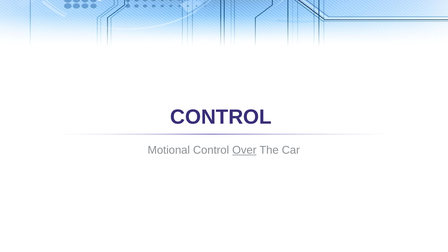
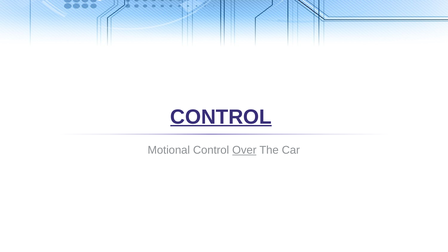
CONTROL at (221, 117) underline: none -> present
